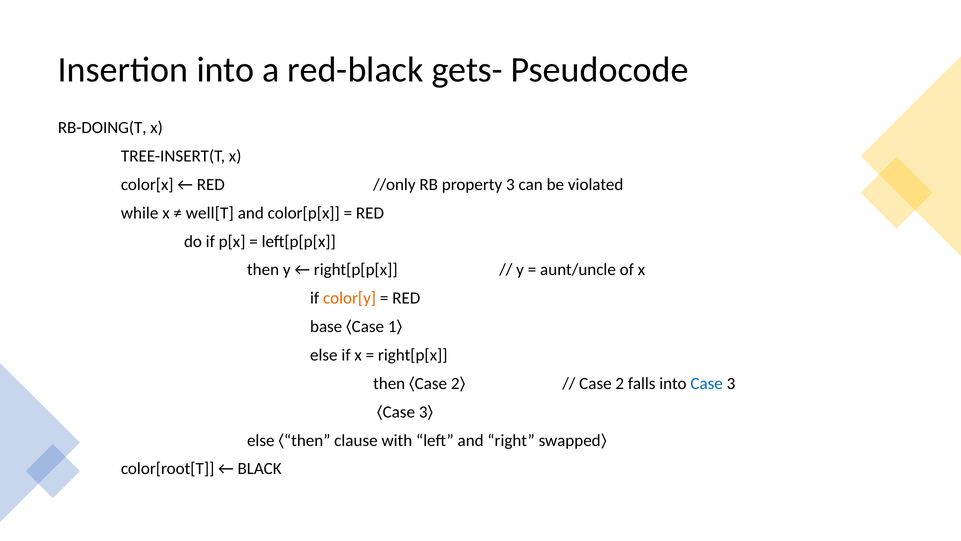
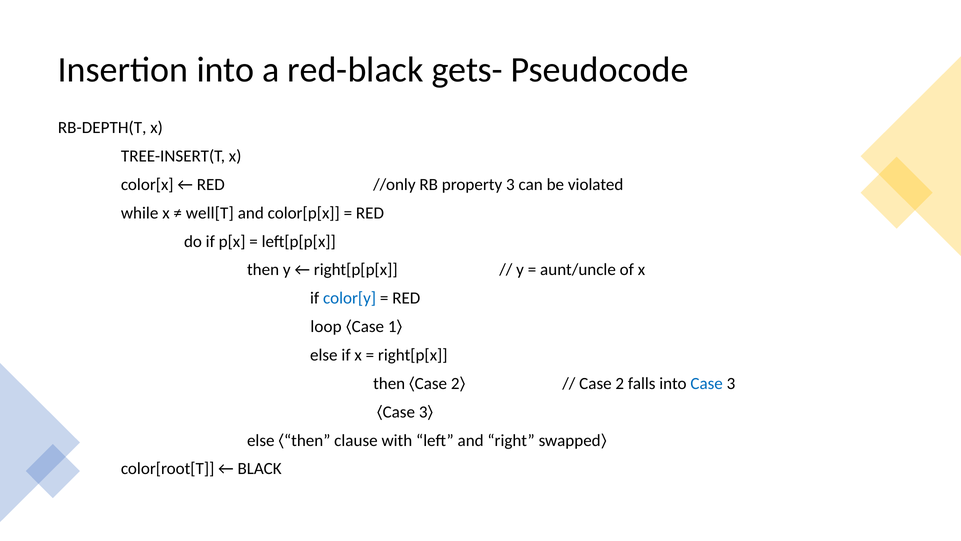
RB-DOING(T: RB-DOING(T -> RB-DEPTH(T
color[y colour: orange -> blue
base: base -> loop
